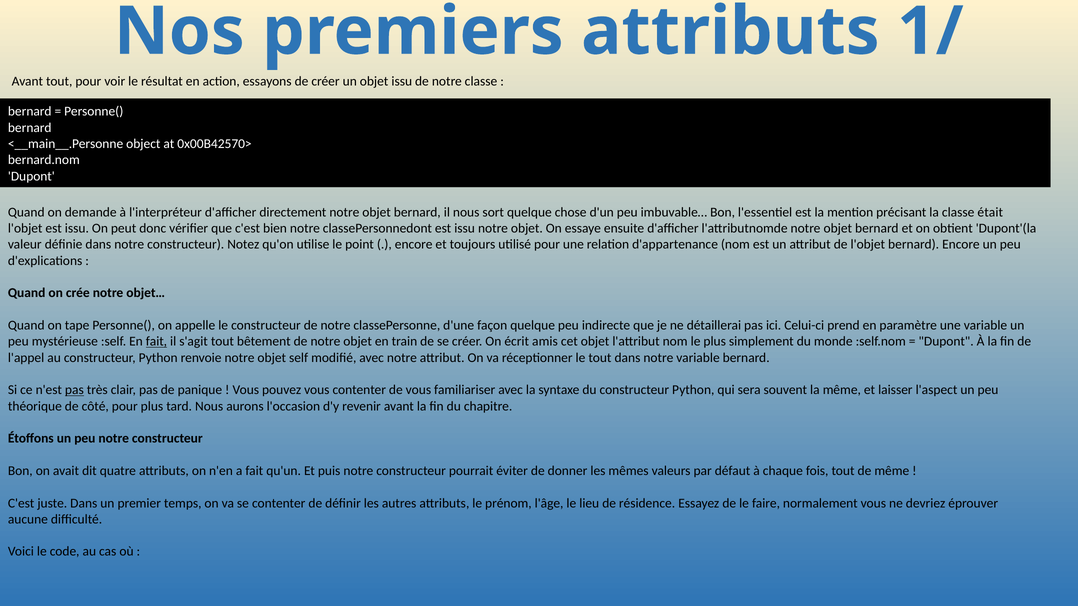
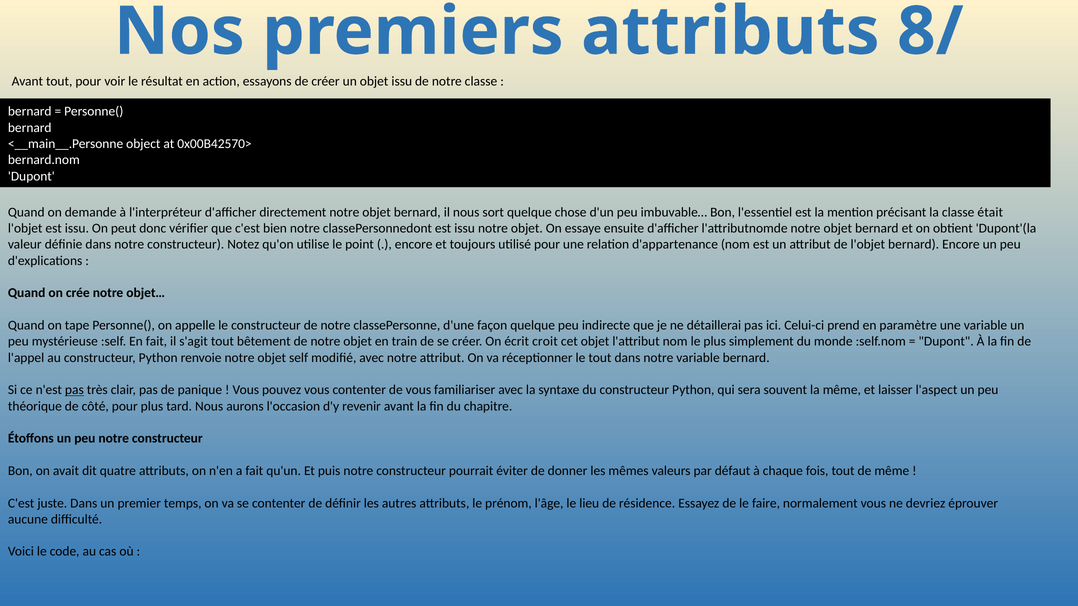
1/: 1/ -> 8/
fait at (156, 342) underline: present -> none
amis: amis -> croit
